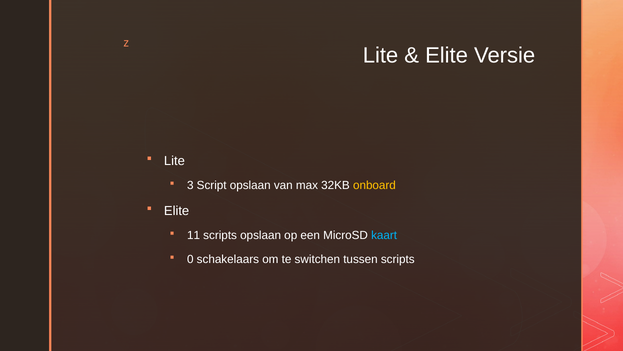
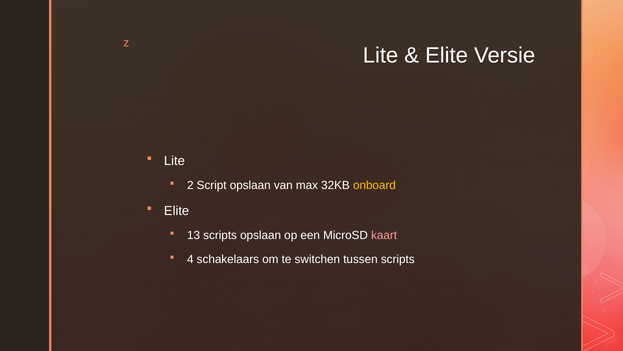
3: 3 -> 2
11: 11 -> 13
kaart colour: light blue -> pink
0: 0 -> 4
